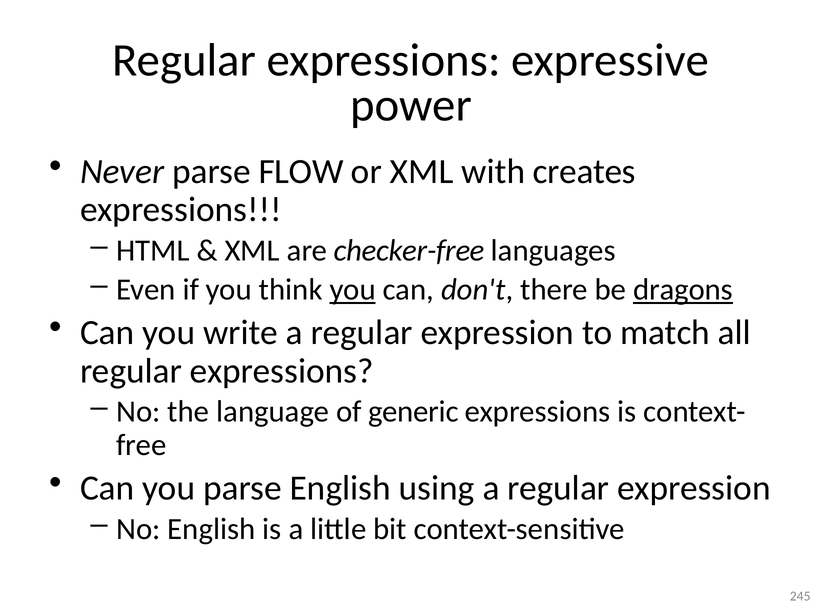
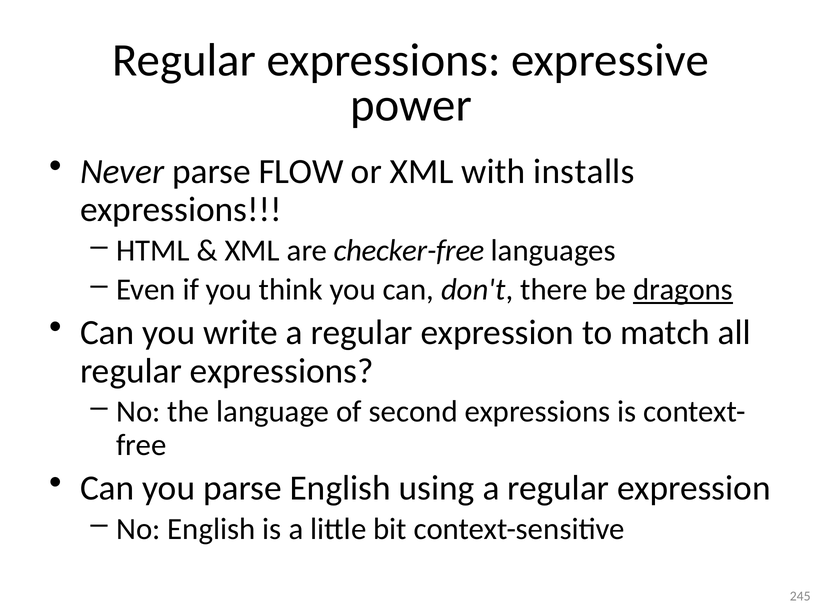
creates: creates -> installs
you at (353, 290) underline: present -> none
generic: generic -> second
